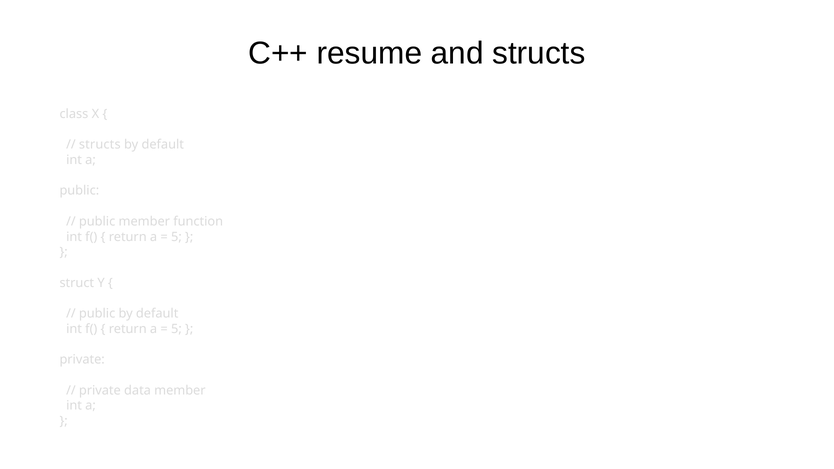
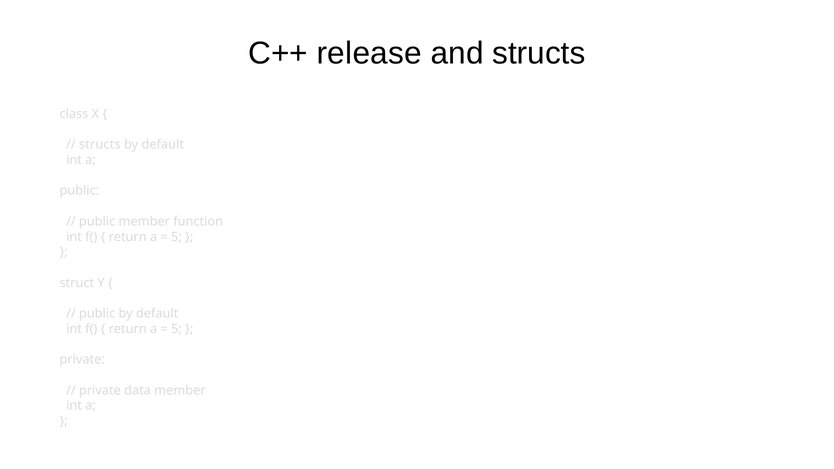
resume: resume -> release
